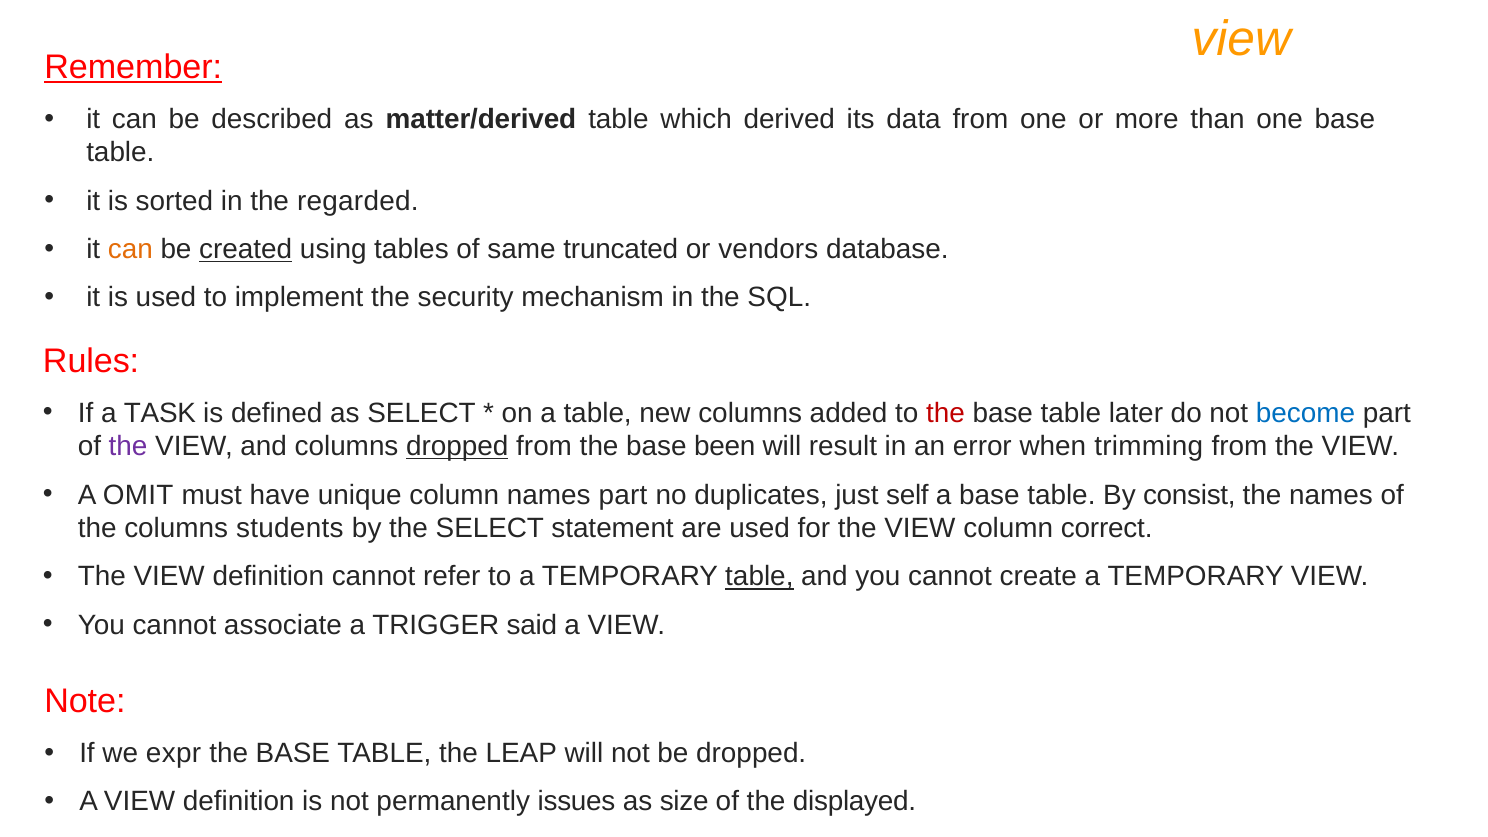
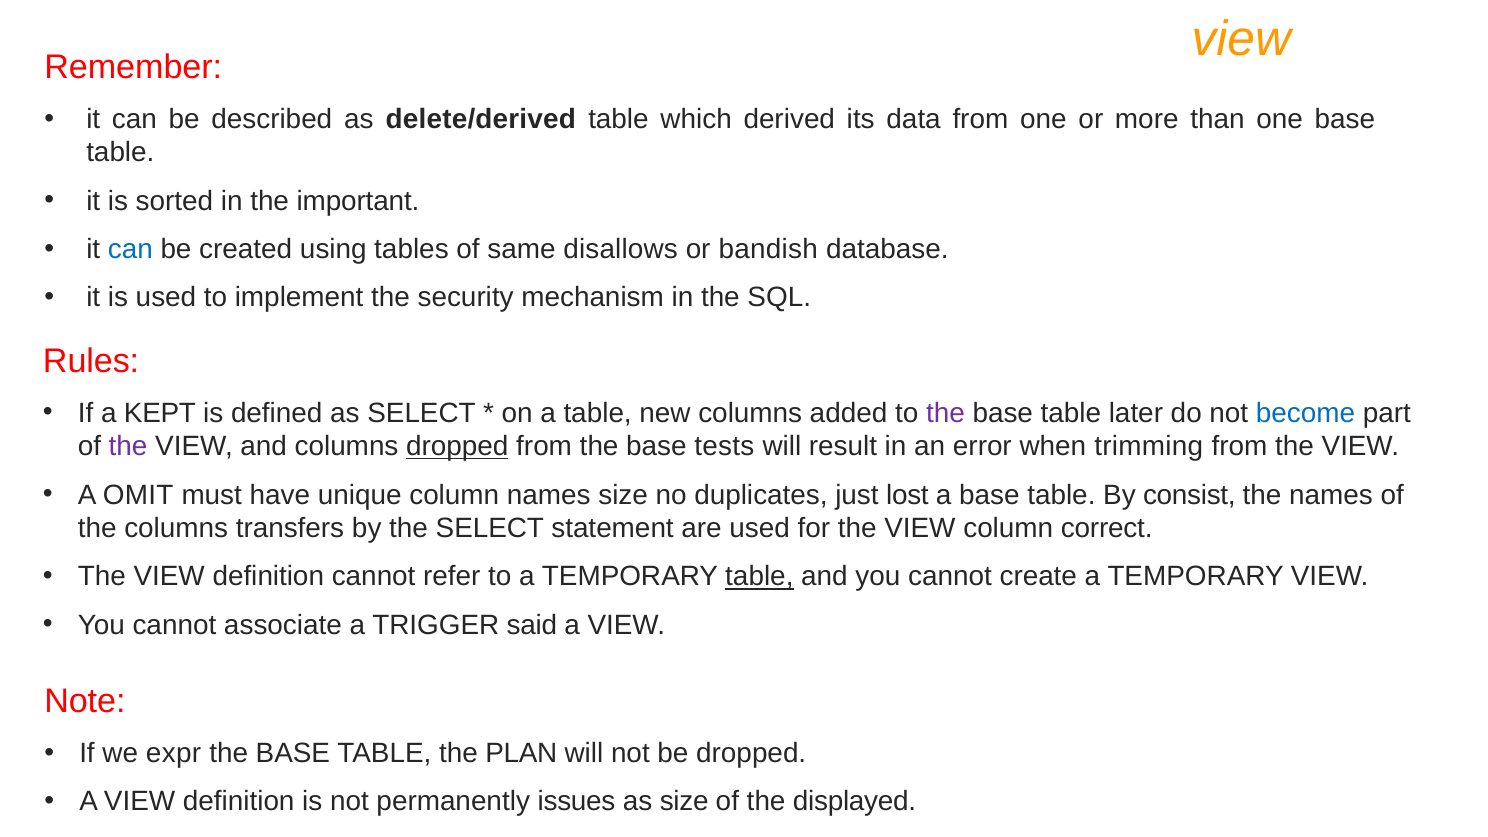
Remember underline: present -> none
matter/derived: matter/derived -> delete/derived
regarded: regarded -> important
can at (130, 249) colour: orange -> blue
created underline: present -> none
truncated: truncated -> disallows
vendors: vendors -> bandish
TASK: TASK -> KEPT
the at (945, 413) colour: red -> purple
been: been -> tests
names part: part -> size
self: self -> lost
students: students -> transfers
LEAP: LEAP -> PLAN
